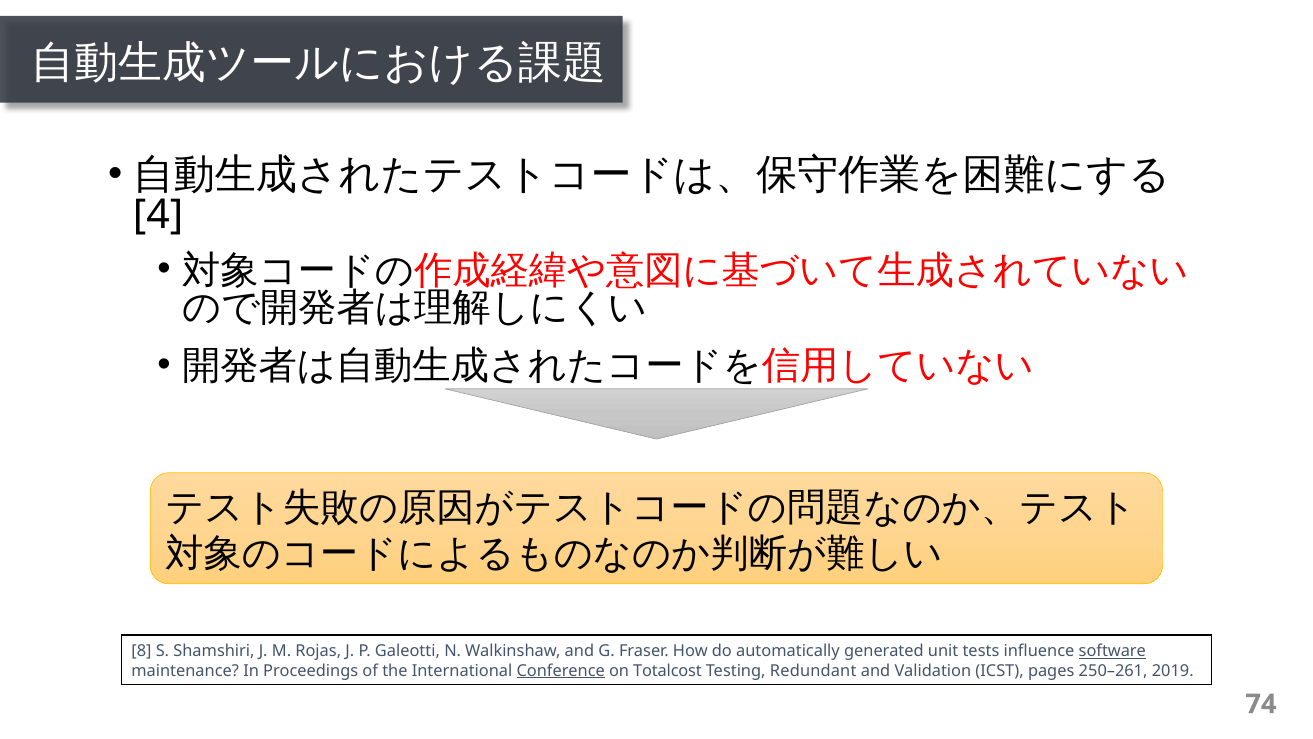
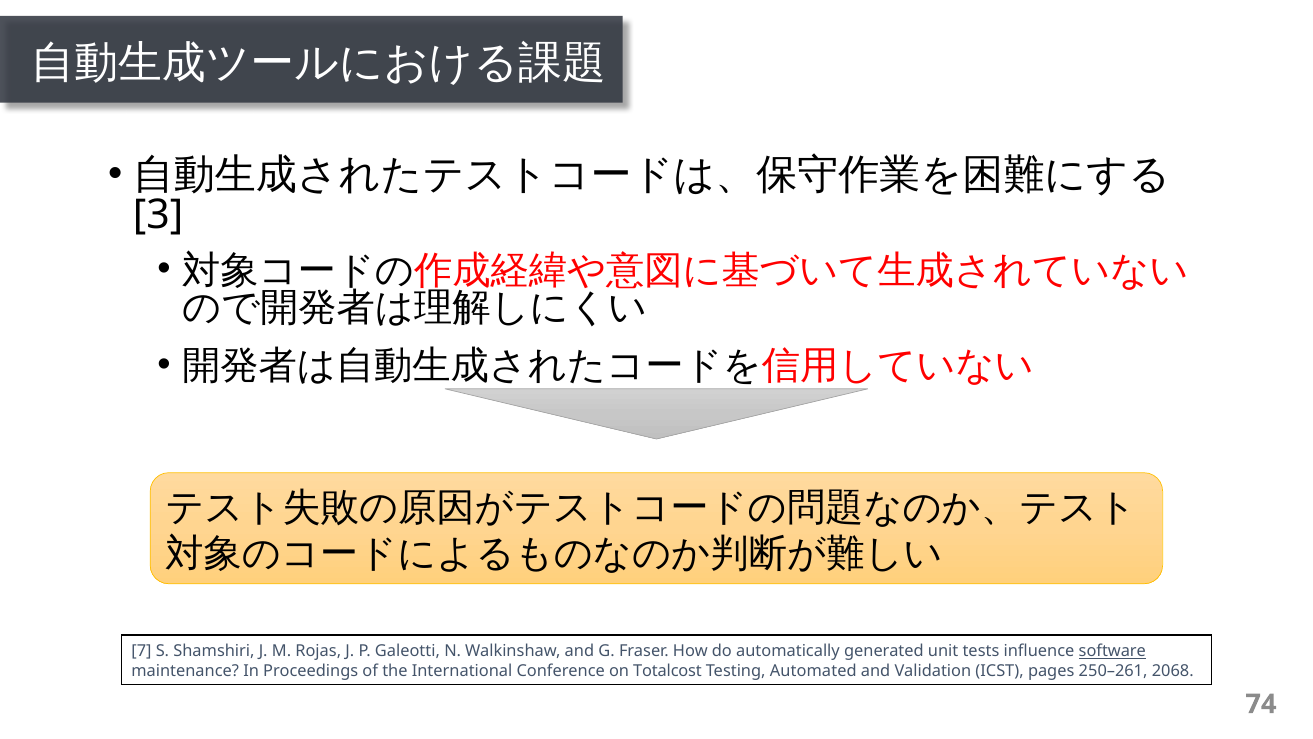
4: 4 -> 3
8: 8 -> 7
Conference underline: present -> none
Redundant: Redundant -> Automated
2019: 2019 -> 2068
